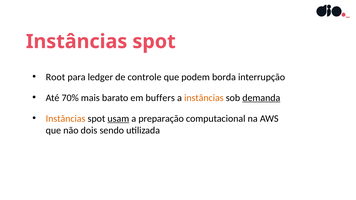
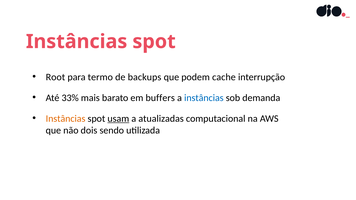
ledger: ledger -> termo
controle: controle -> backups
borda: borda -> cache
70%: 70% -> 33%
instâncias at (204, 98) colour: orange -> blue
demanda underline: present -> none
preparação: preparação -> atualizadas
